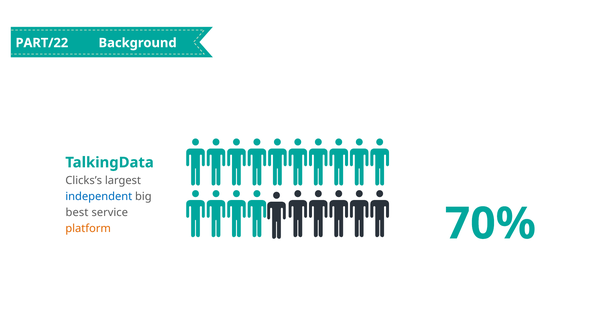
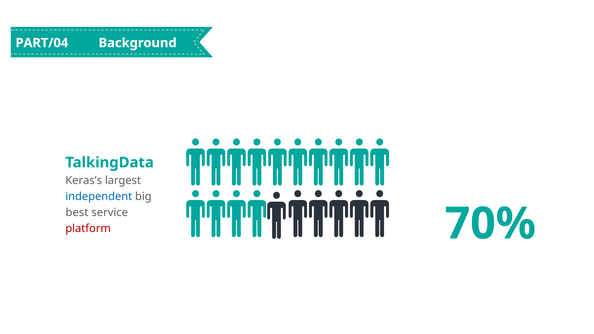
PART/22: PART/22 -> PART/04
Clicks’s: Clicks’s -> Keras’s
platform colour: orange -> red
